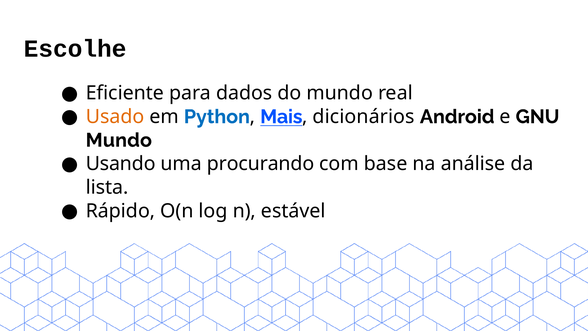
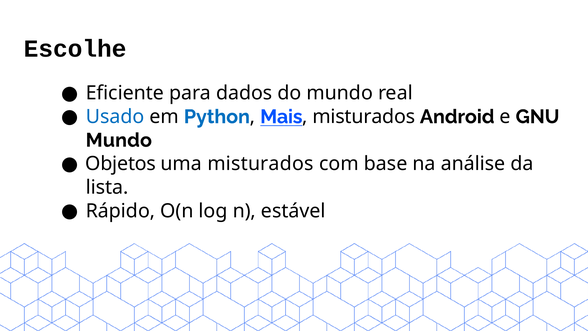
Usado colour: orange -> blue
dicionários at (364, 117): dicionários -> misturados
Usando: Usando -> Objetos
uma procurando: procurando -> misturados
